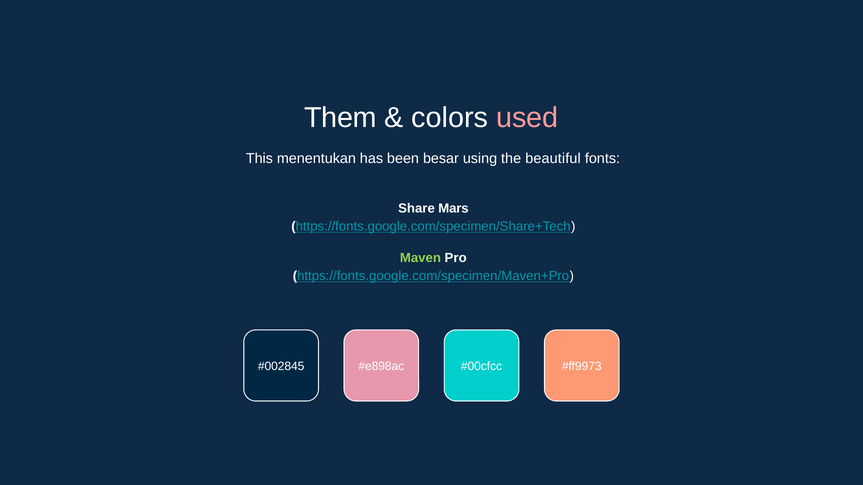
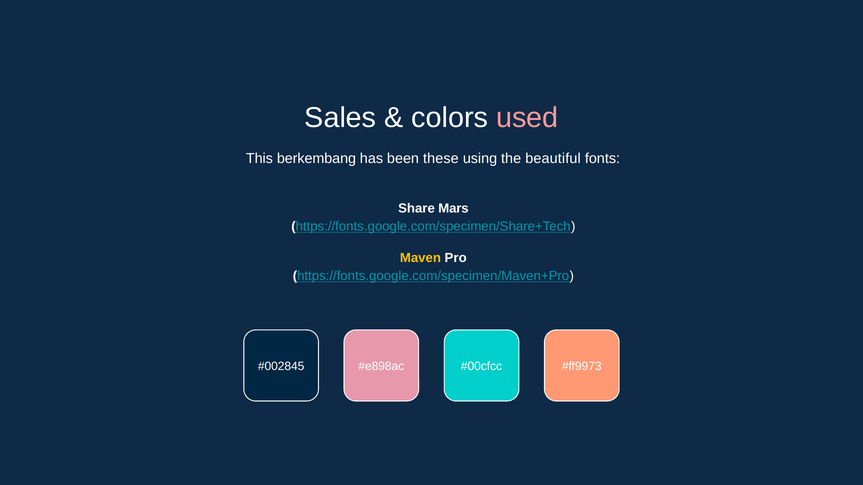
Them: Them -> Sales
menentukan: menentukan -> berkembang
besar: besar -> these
Maven colour: light green -> yellow
